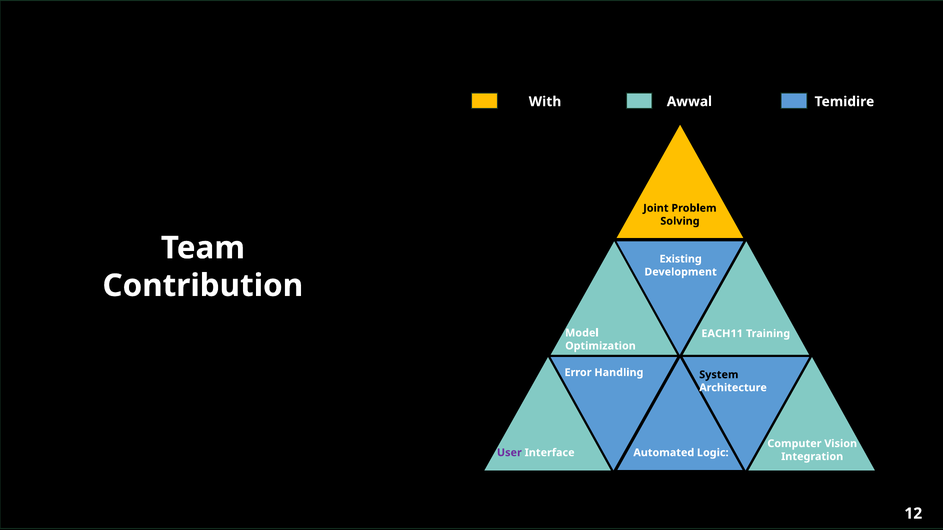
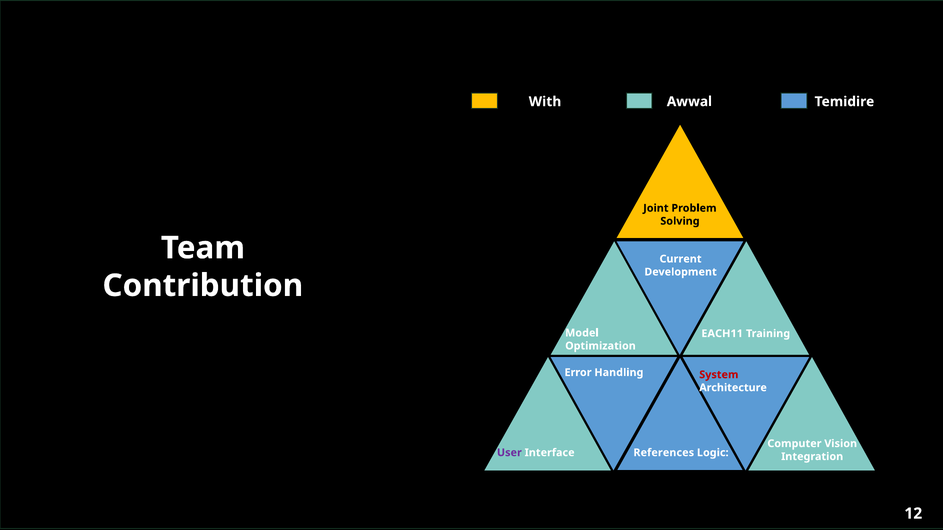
Existing: Existing -> Current
System colour: black -> red
Automated: Automated -> References
